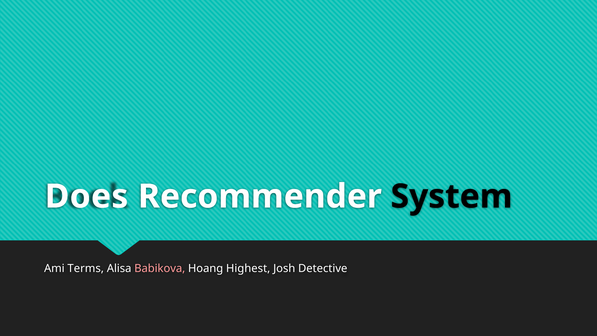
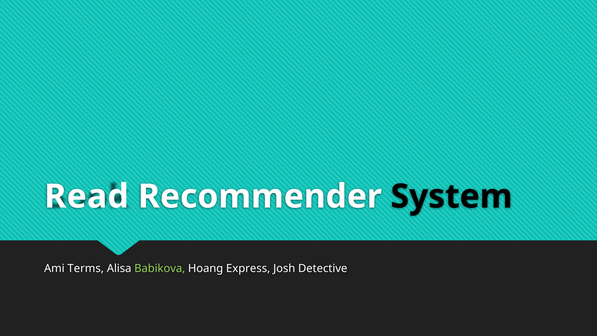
Does: Does -> Read
Babikova colour: pink -> light green
Highest: Highest -> Express
